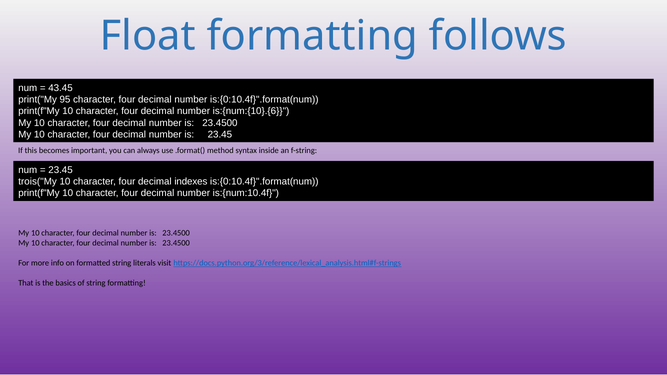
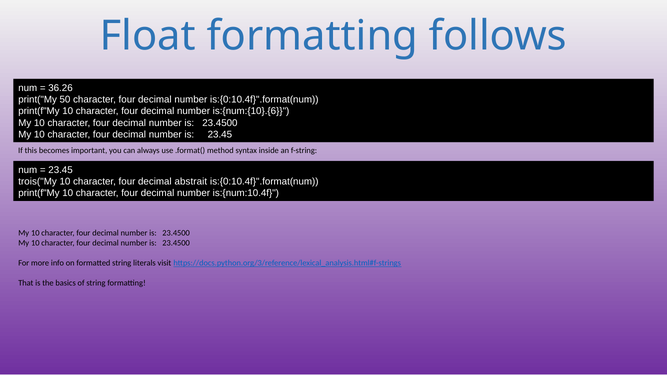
43.45: 43.45 -> 36.26
95: 95 -> 50
indexes: indexes -> abstrait
